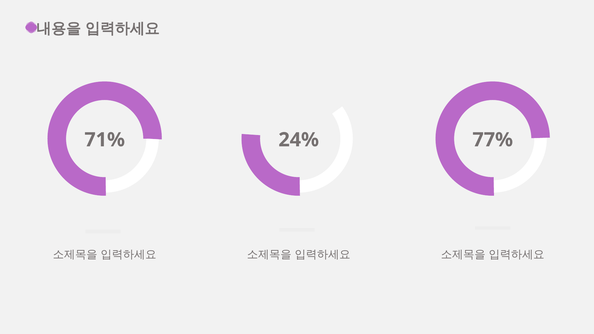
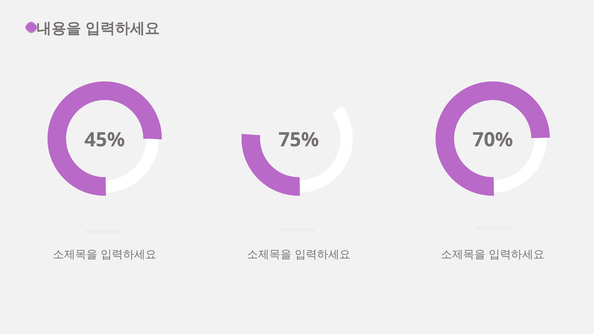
71%: 71% -> 45%
24%: 24% -> 75%
77%: 77% -> 70%
